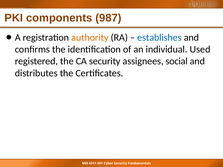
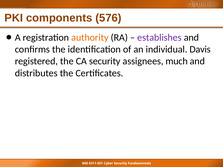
987: 987 -> 576
establishes colour: blue -> purple
Used: Used -> Davis
social: social -> much
